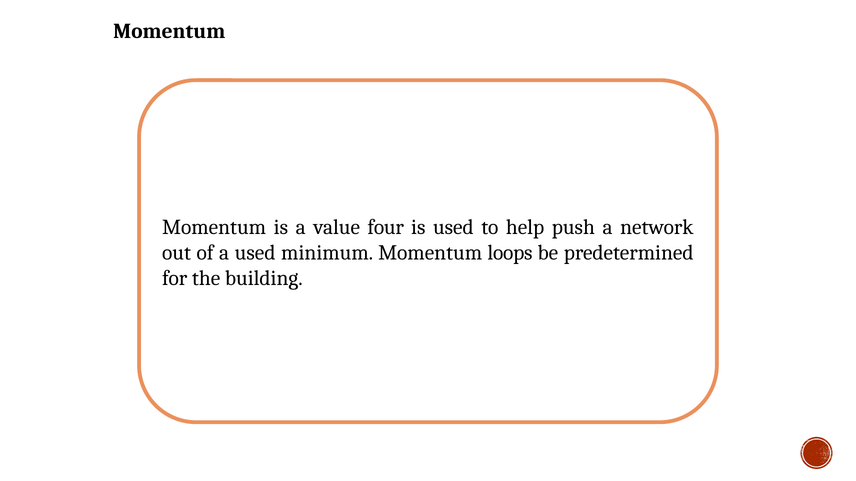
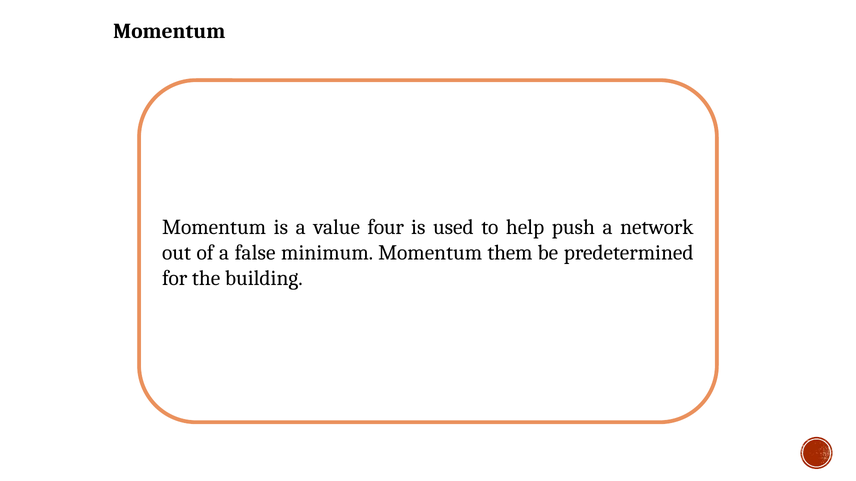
a used: used -> false
loops: loops -> them
